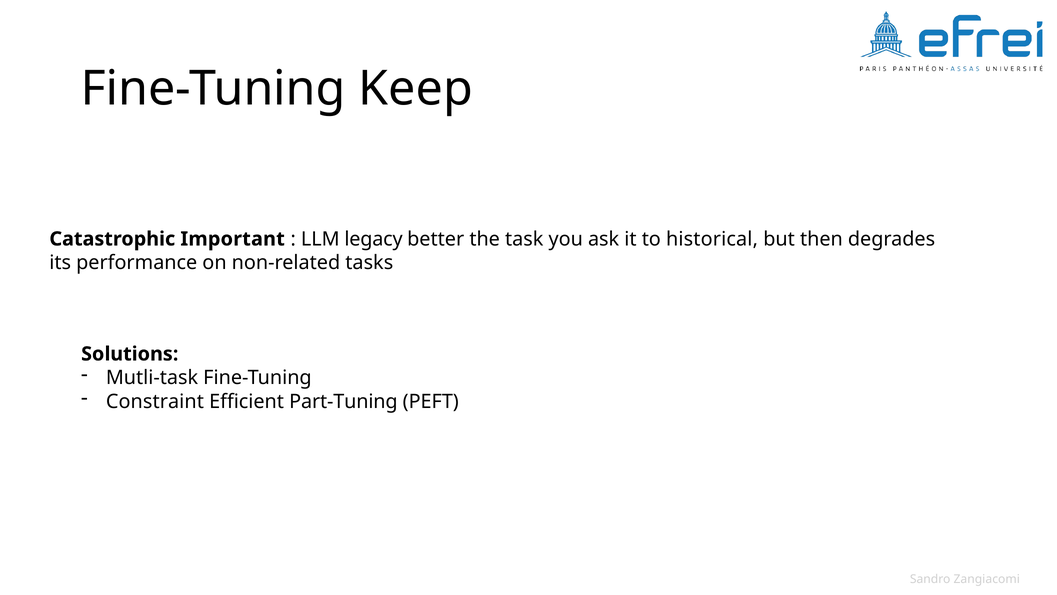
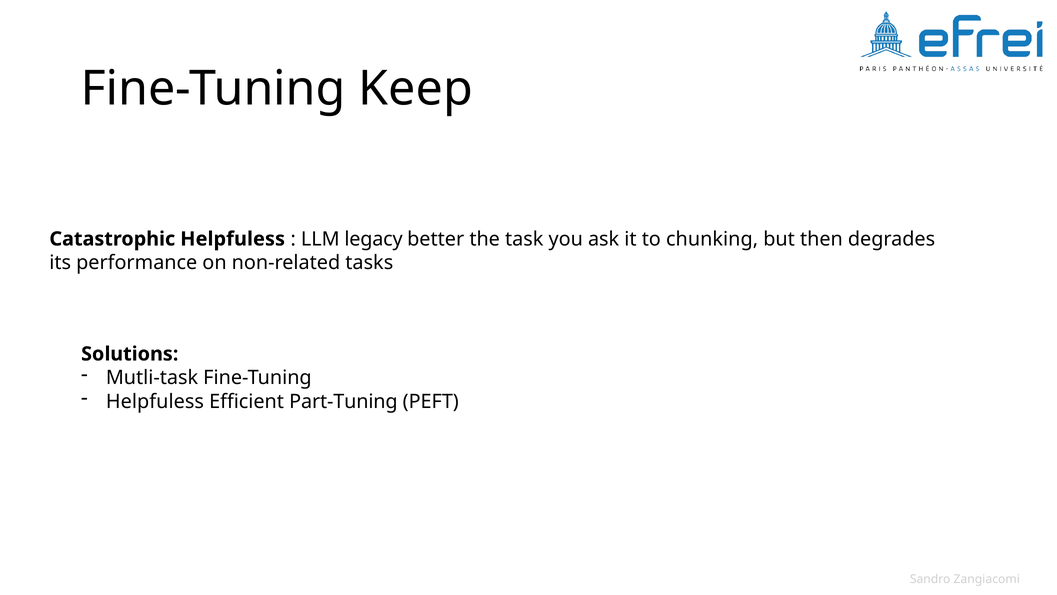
Catastrophic Important: Important -> Helpfuless
historical: historical -> chunking
Constraint at (155, 401): Constraint -> Helpfuless
